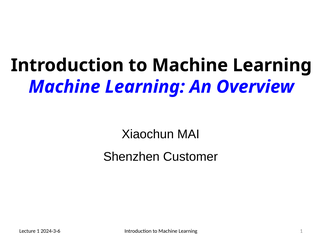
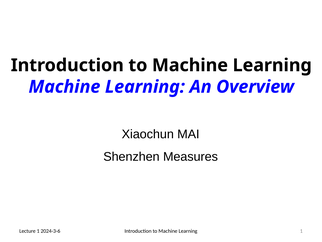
Customer: Customer -> Measures
